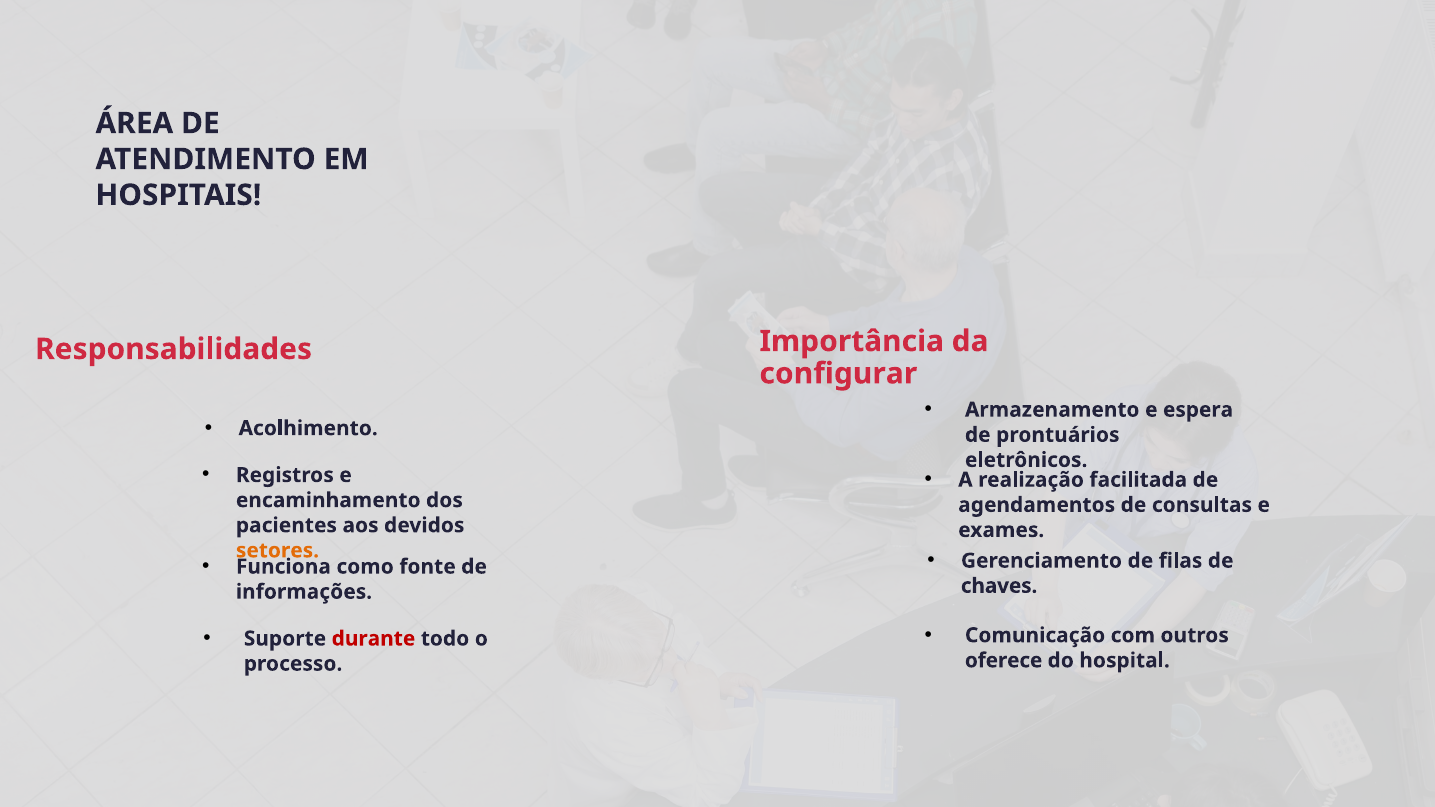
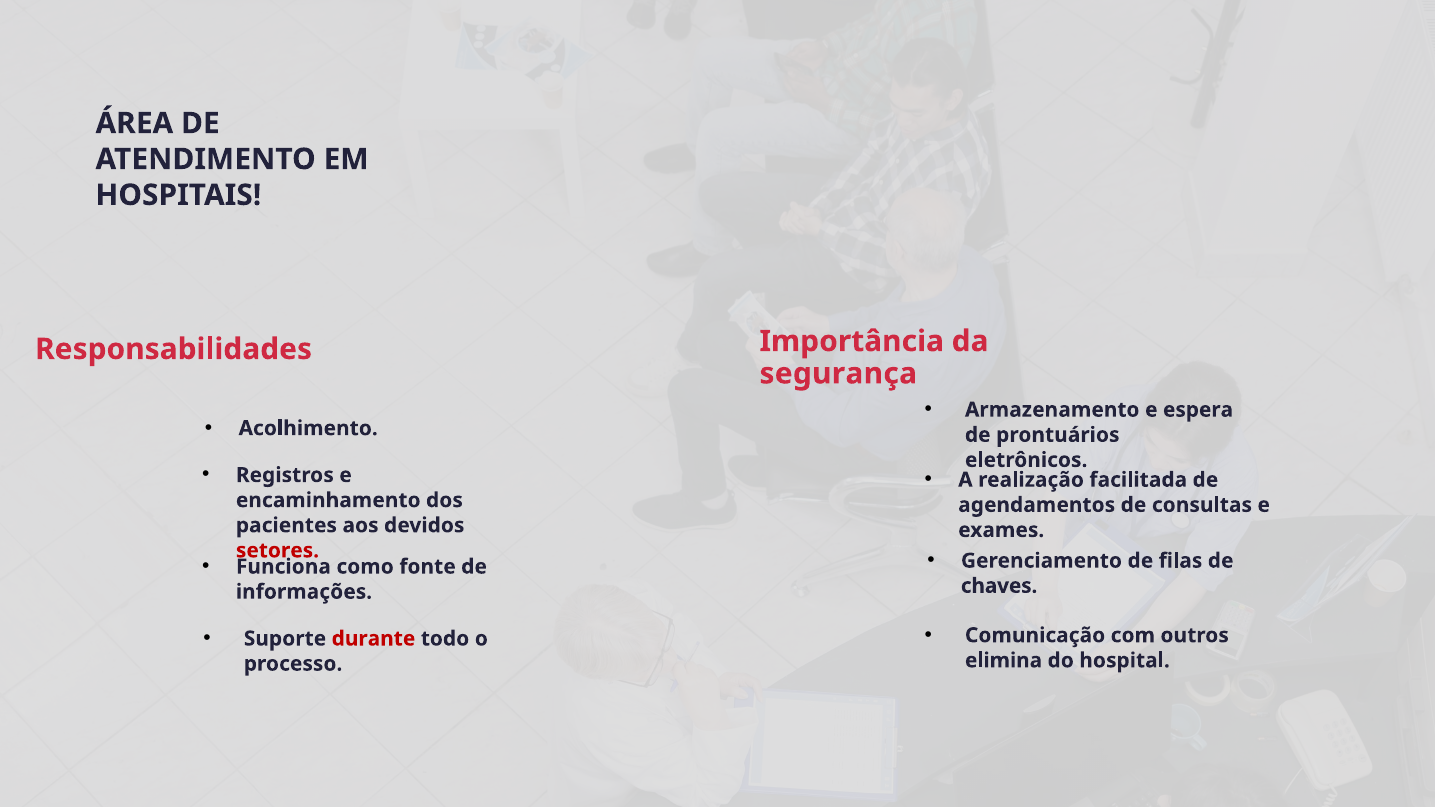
configurar: configurar -> segurança
setores colour: orange -> red
oferece: oferece -> elimina
